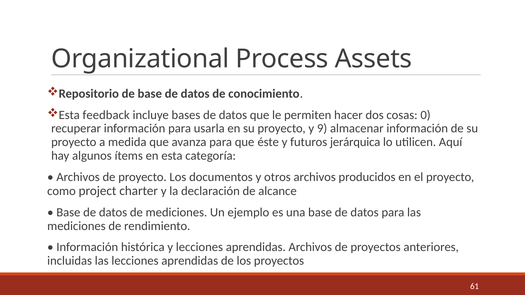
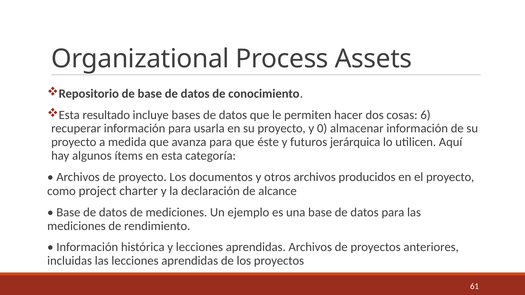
feedback: feedback -> resultado
0: 0 -> 6
9: 9 -> 0
